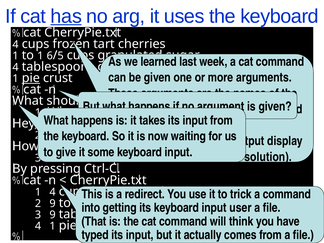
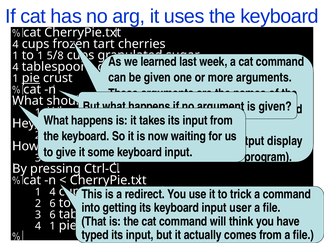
has underline: present -> none
6: 6 -> 5
5: 5 -> 8
solution: solution -> program
2 9: 9 -> 6
3 9: 9 -> 6
